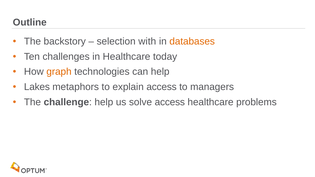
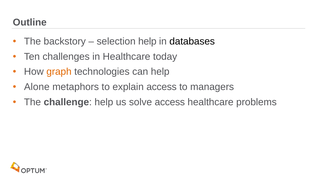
selection with: with -> help
databases colour: orange -> black
Lakes: Lakes -> Alone
